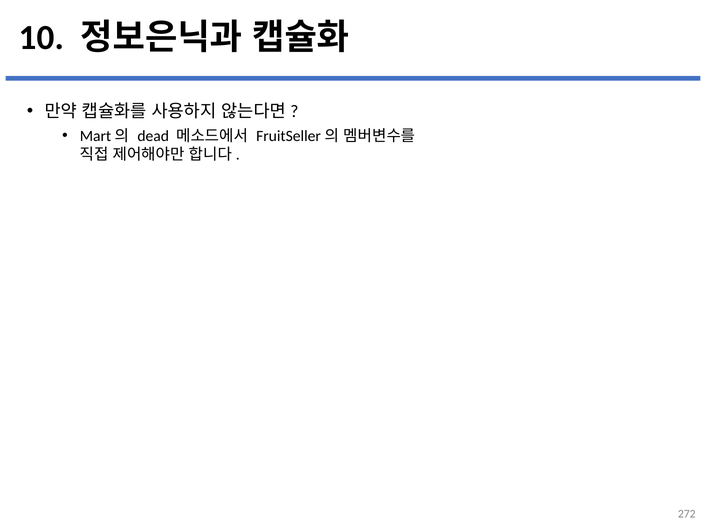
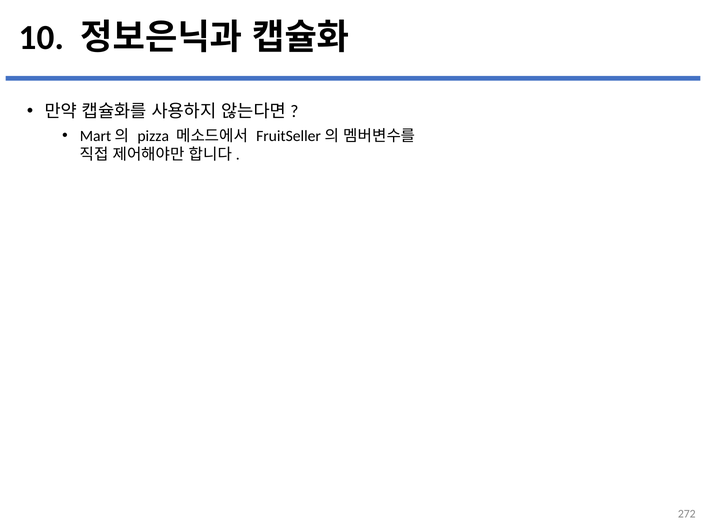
dead: dead -> pizza
